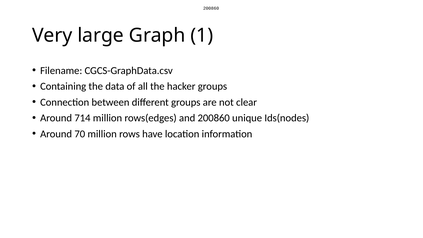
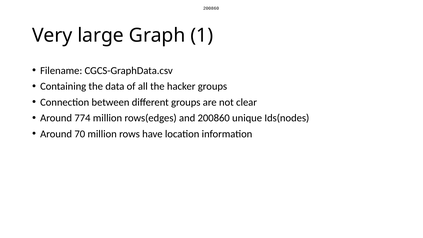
714: 714 -> 774
